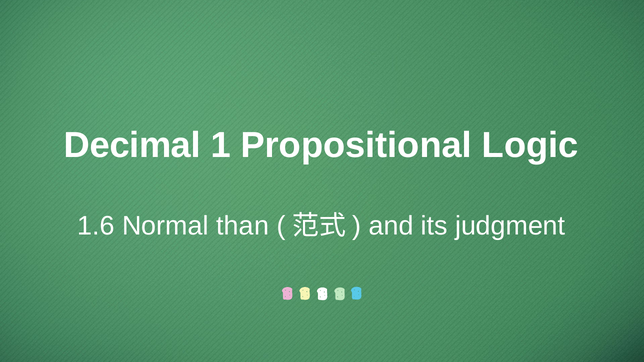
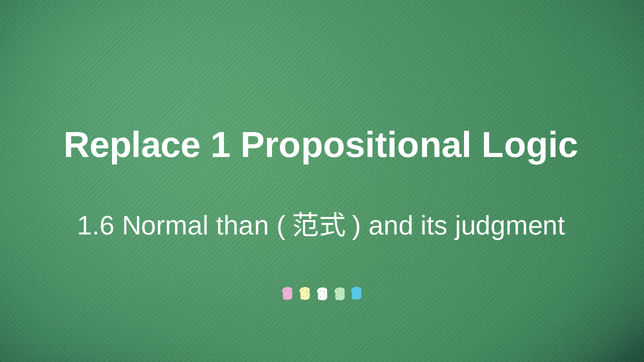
Decimal: Decimal -> Replace
